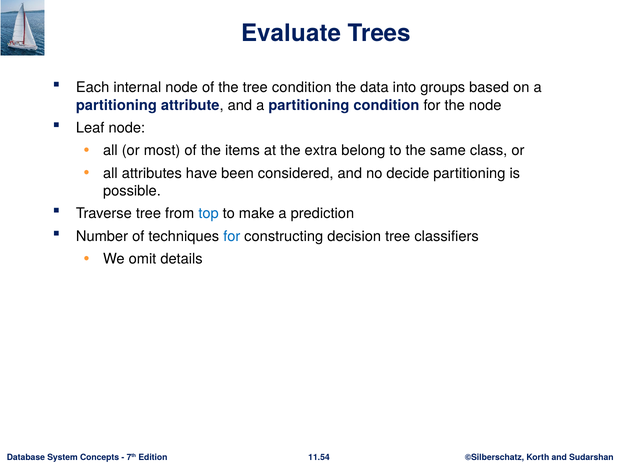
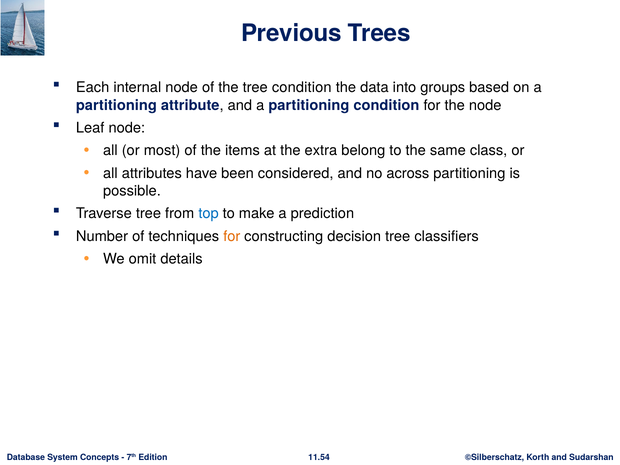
Evaluate: Evaluate -> Previous
decide: decide -> across
for at (232, 236) colour: blue -> orange
